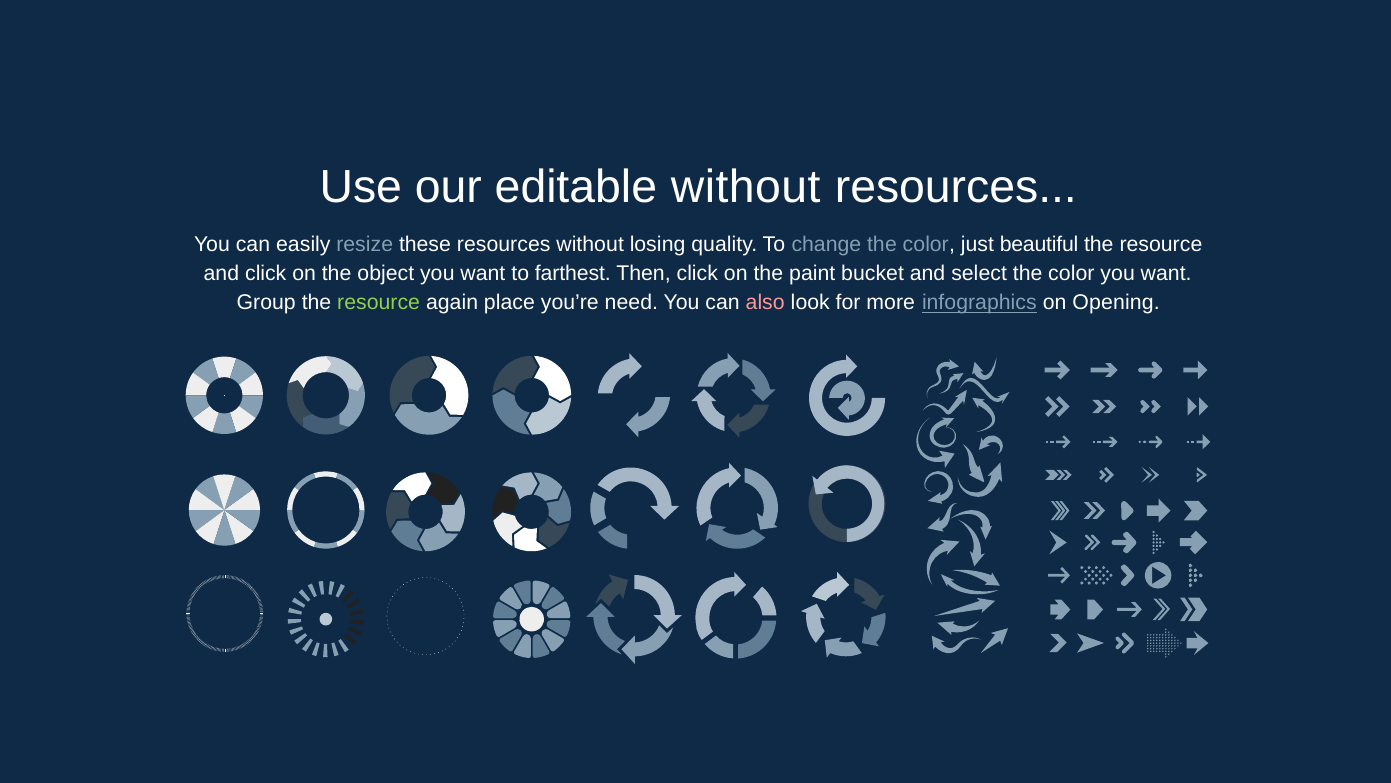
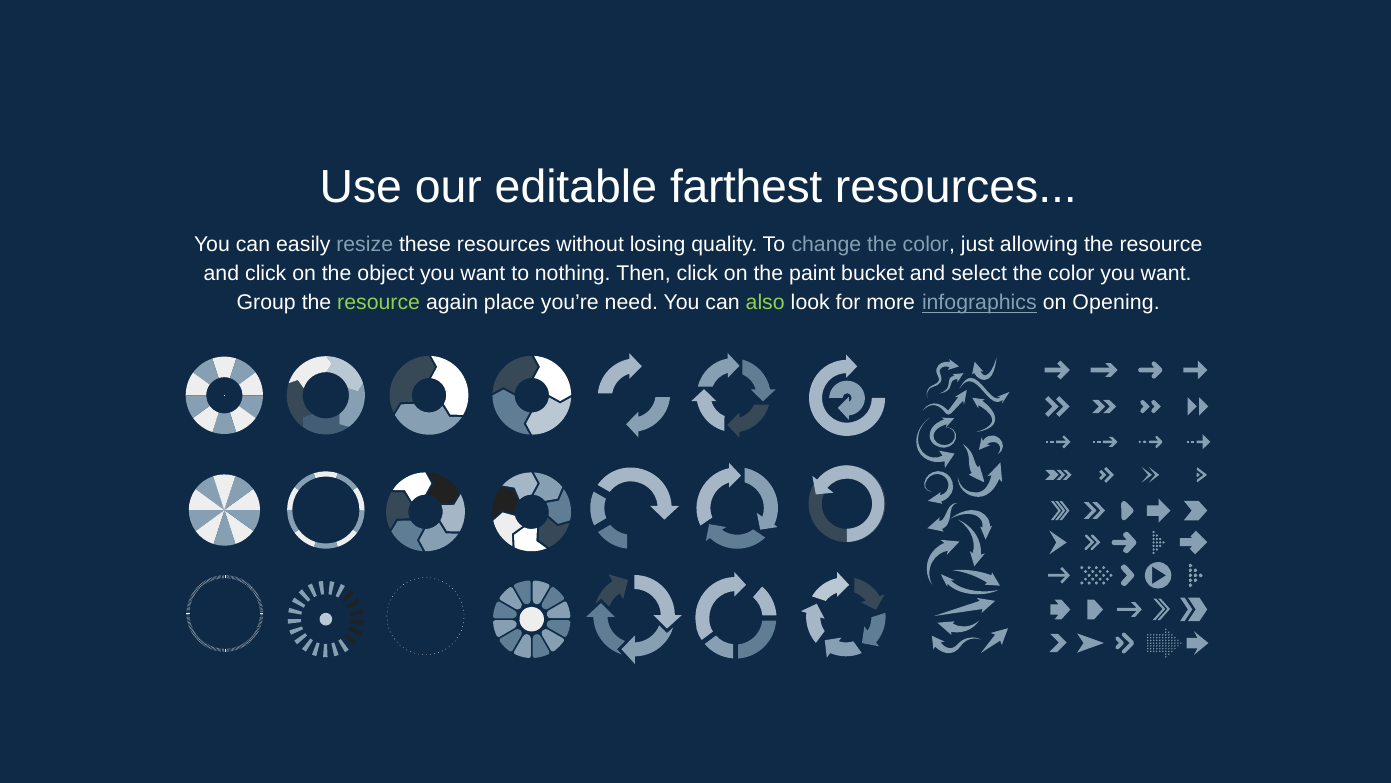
editable without: without -> farthest
beautiful: beautiful -> allowing
farthest: farthest -> nothing
also colour: pink -> light green
